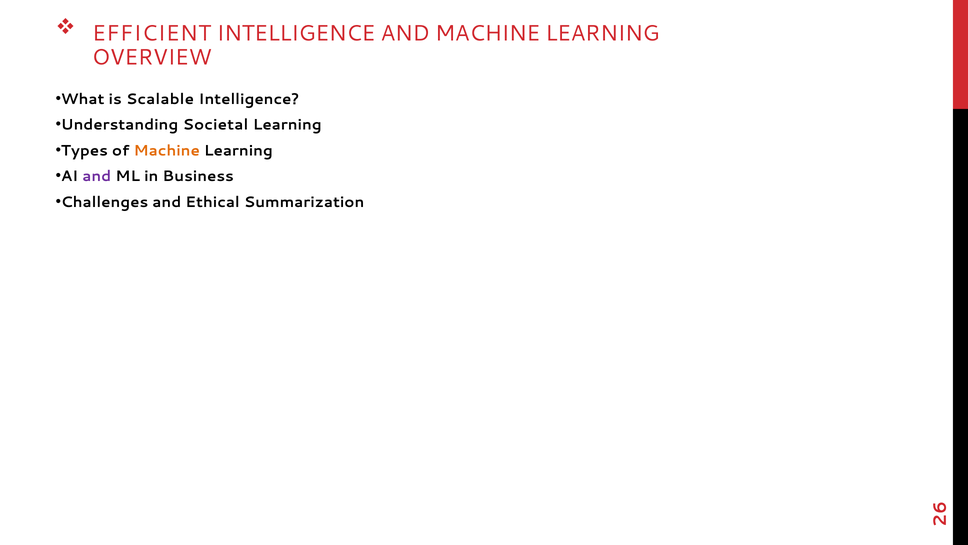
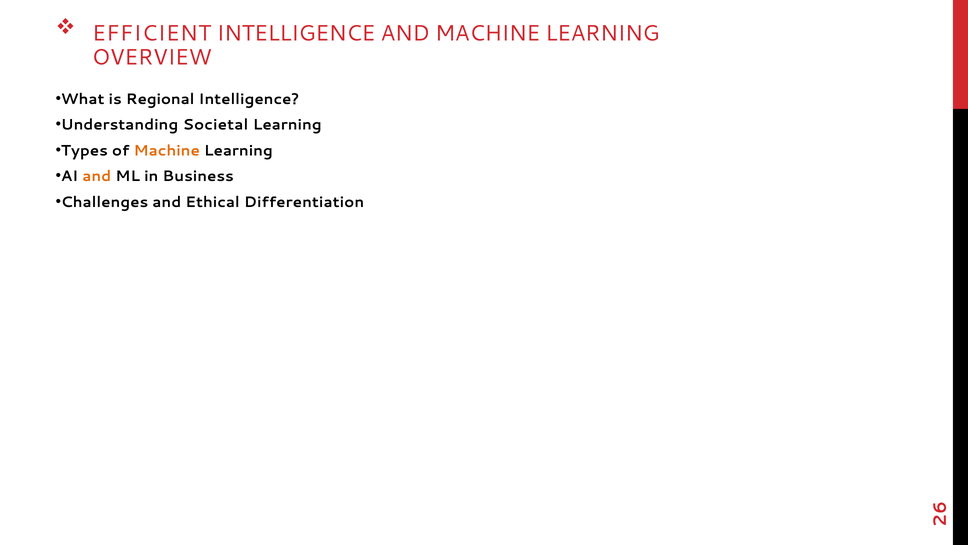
Scalable: Scalable -> Regional
and at (97, 176) colour: purple -> orange
Summarization: Summarization -> Differentiation
